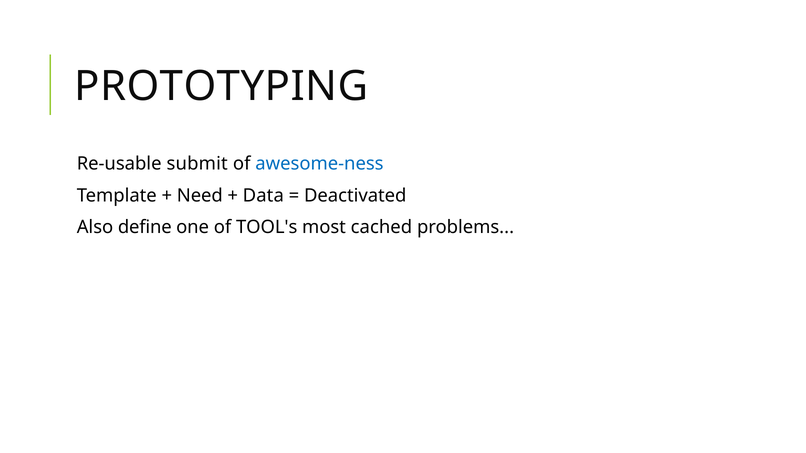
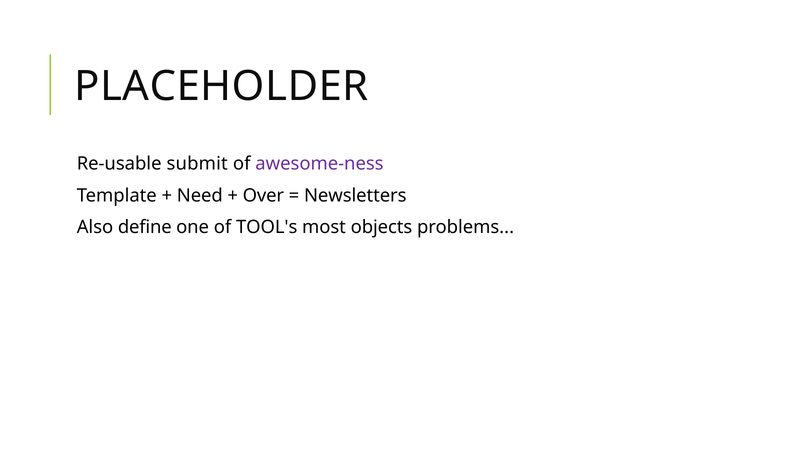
PROTOTYPING: PROTOTYPING -> PLACEHOLDER
awesome-ness colour: blue -> purple
Data: Data -> Over
Deactivated: Deactivated -> Newsletters
cached: cached -> objects
